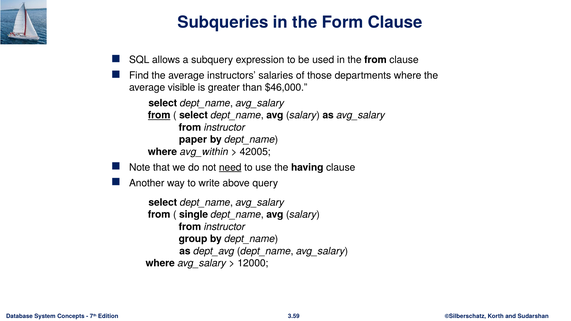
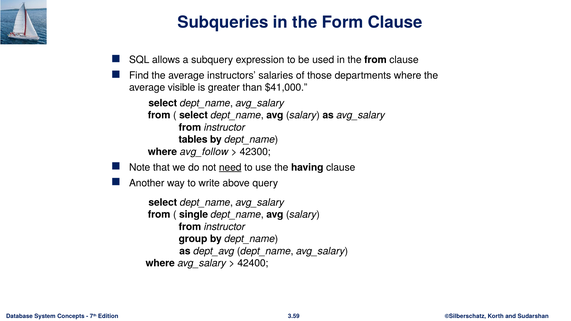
$46,000: $46,000 -> $41,000
from at (159, 115) underline: present -> none
paper: paper -> tables
avg_within: avg_within -> avg_follow
42005: 42005 -> 42300
12000: 12000 -> 42400
